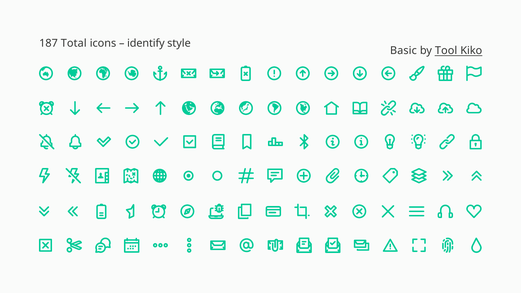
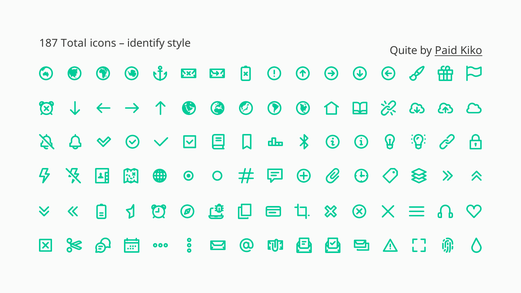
Basic: Basic -> Quite
Tool: Tool -> Paid
